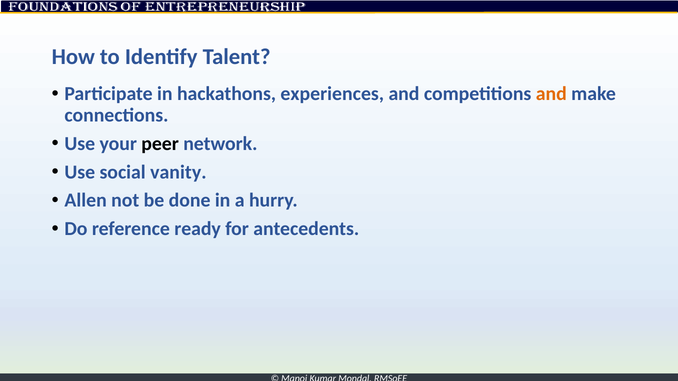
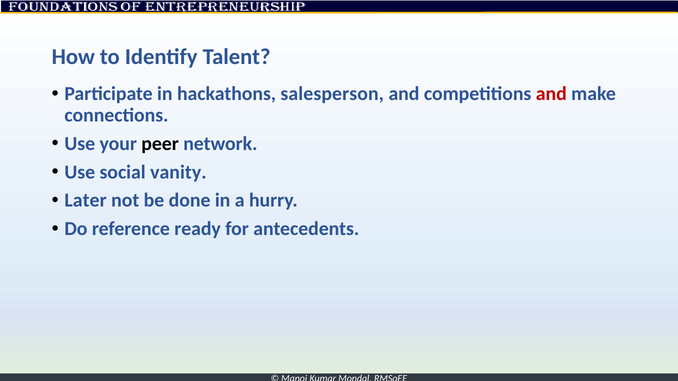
experiences: experiences -> salesperson
and at (551, 94) colour: orange -> red
Allen: Allen -> Later
